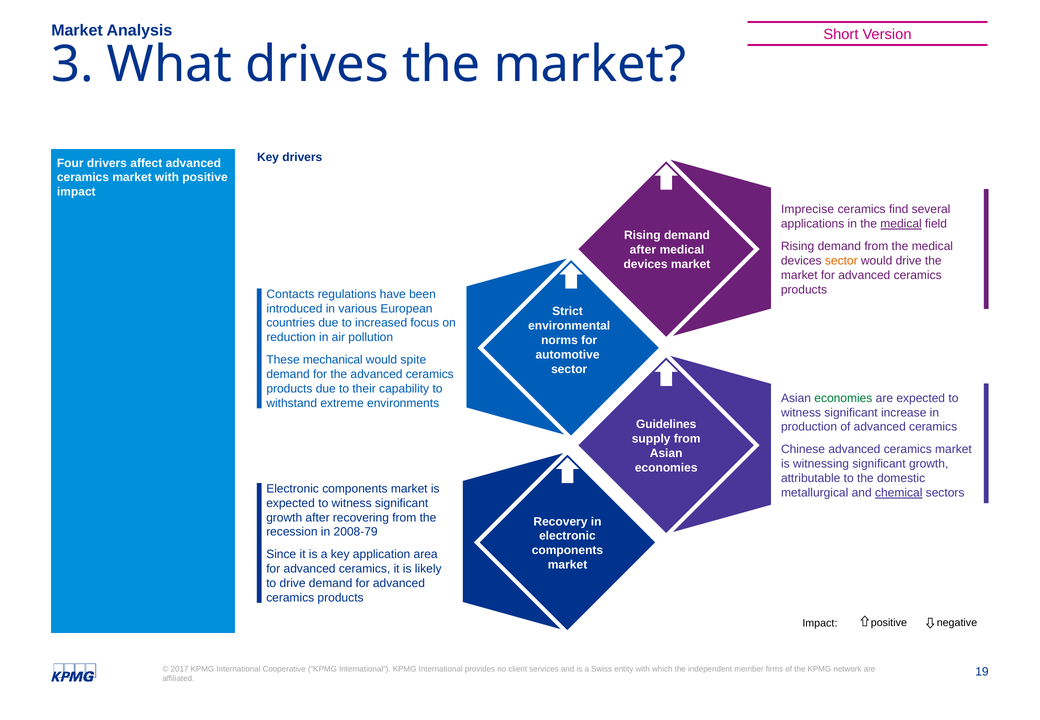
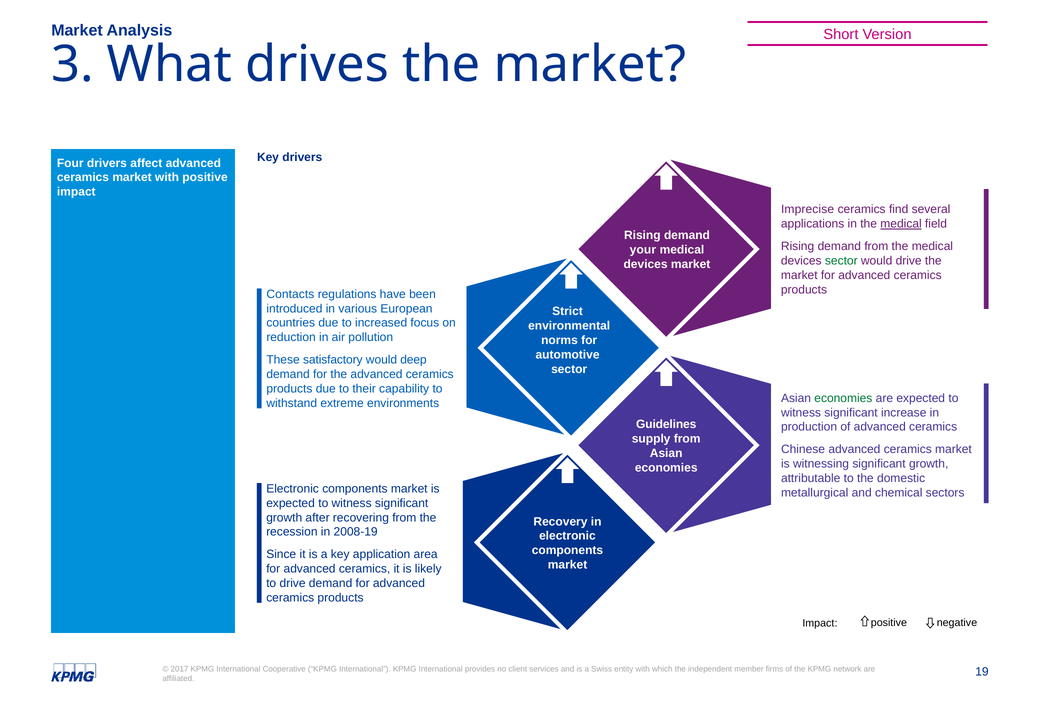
after at (643, 250): after -> your
sector at (841, 261) colour: orange -> green
mechanical: mechanical -> satisfactory
spite: spite -> deep
chemical underline: present -> none
2008-79: 2008-79 -> 2008-19
